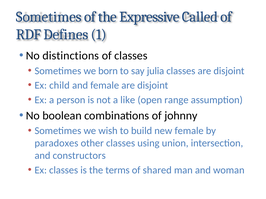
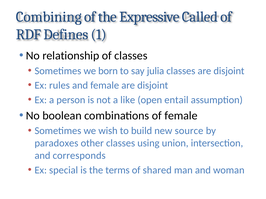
Sometimes at (49, 17): Sometimes -> Combining
distinctions: distinctions -> relationship
child: child -> rules
range: range -> entail
of johnny: johnny -> female
new female: female -> source
constructors: constructors -> corresponds
Ex classes: classes -> special
